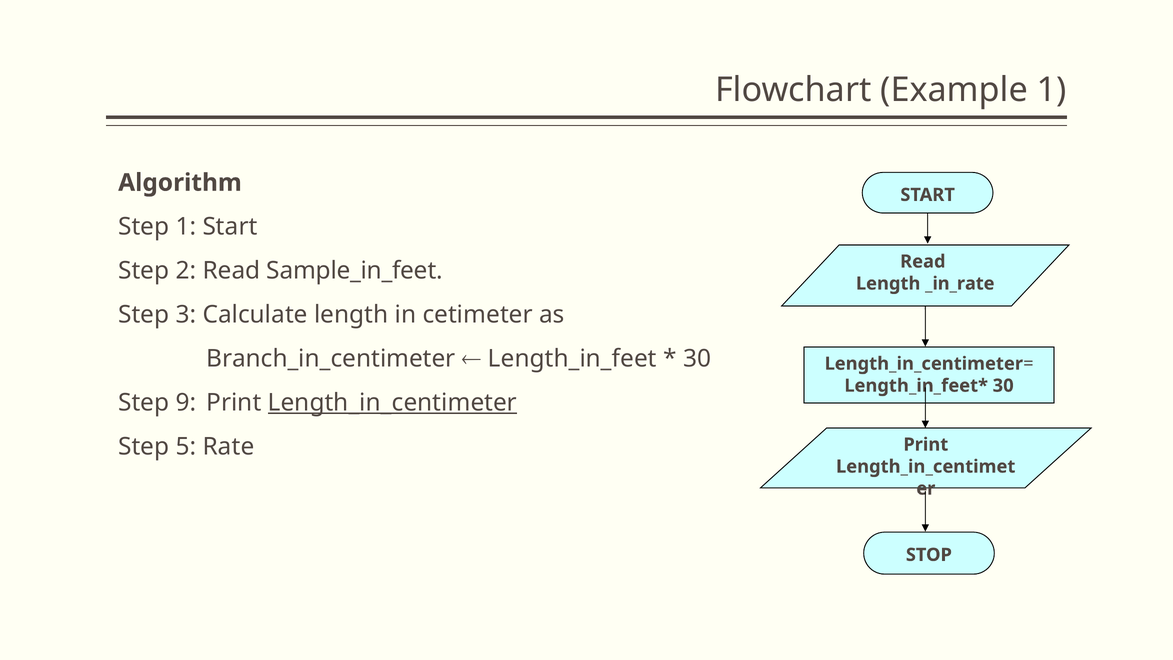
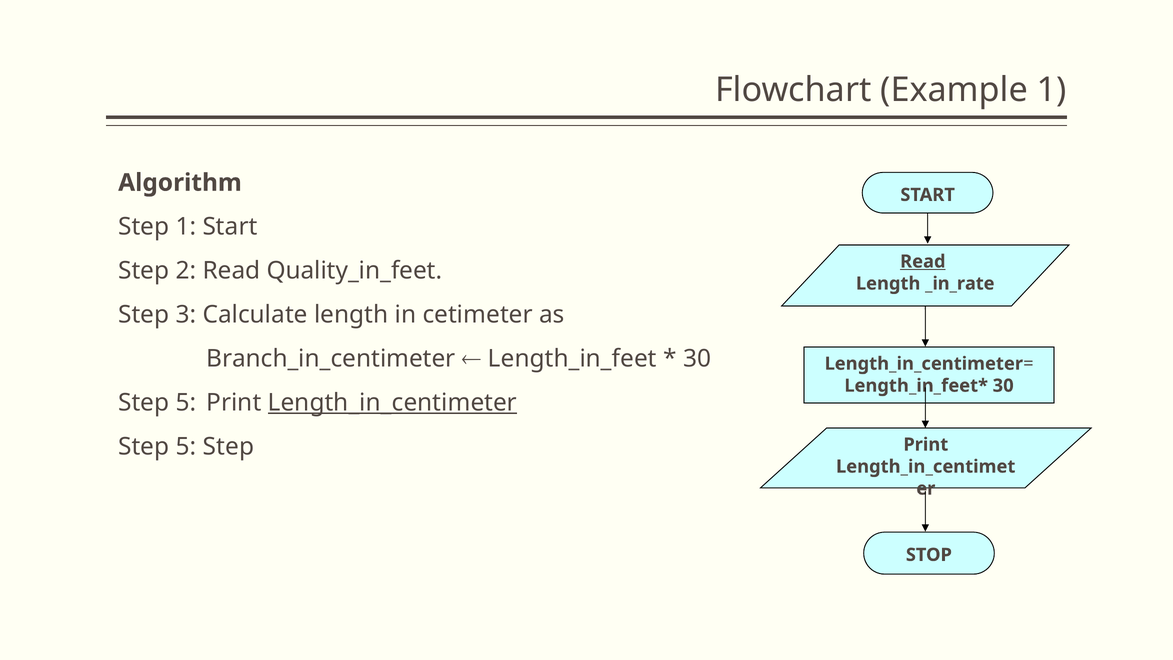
Read at (923, 261) underline: none -> present
Sample_in_feet: Sample_in_feet -> Quality_in_feet
9 at (186, 403): 9 -> 5
5 Rate: Rate -> Step
